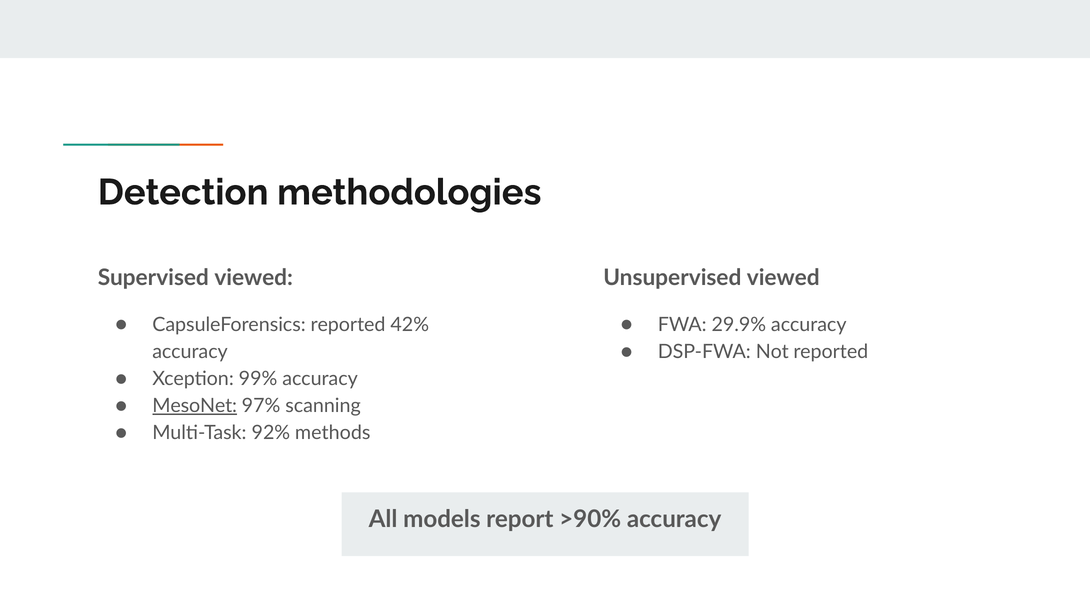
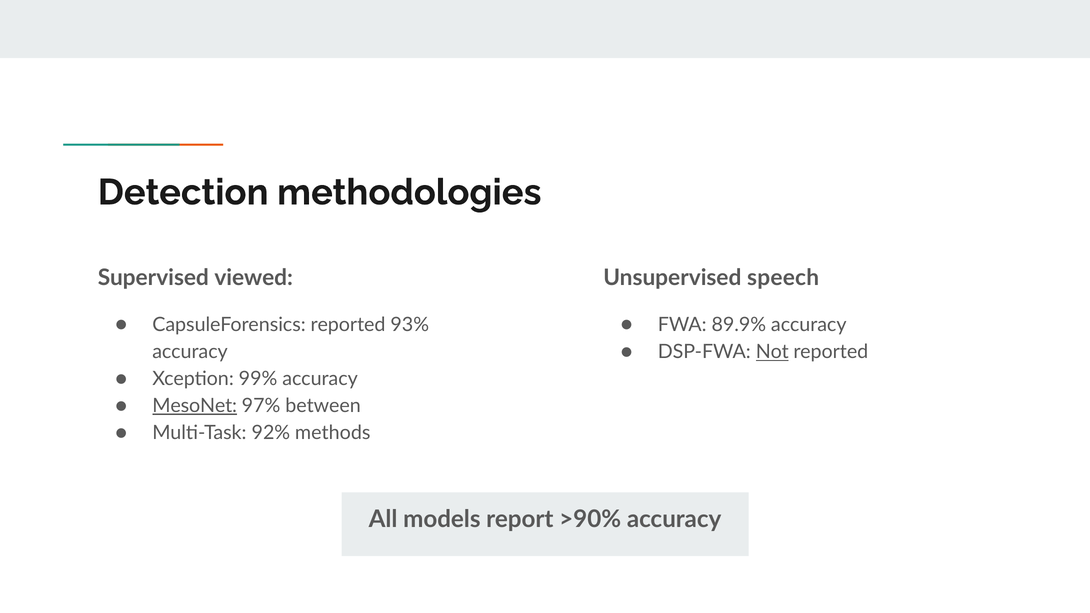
Unsupervised viewed: viewed -> speech
42%: 42% -> 93%
29.9%: 29.9% -> 89.9%
Not underline: none -> present
scanning: scanning -> between
